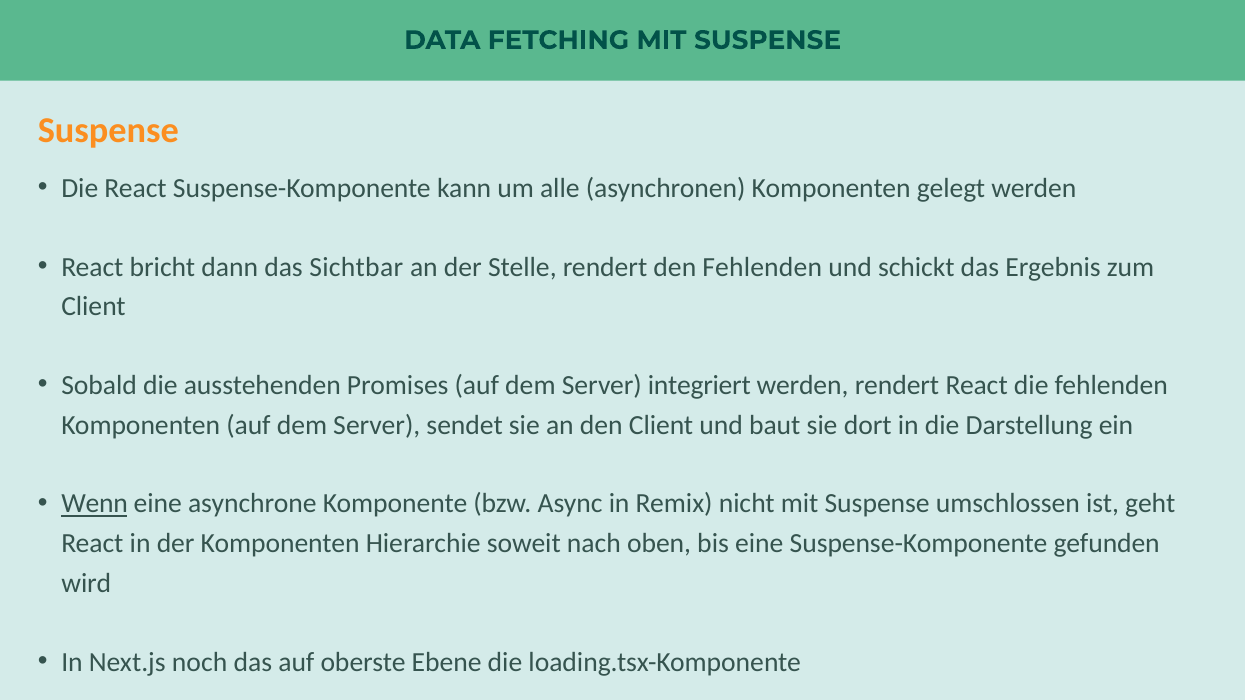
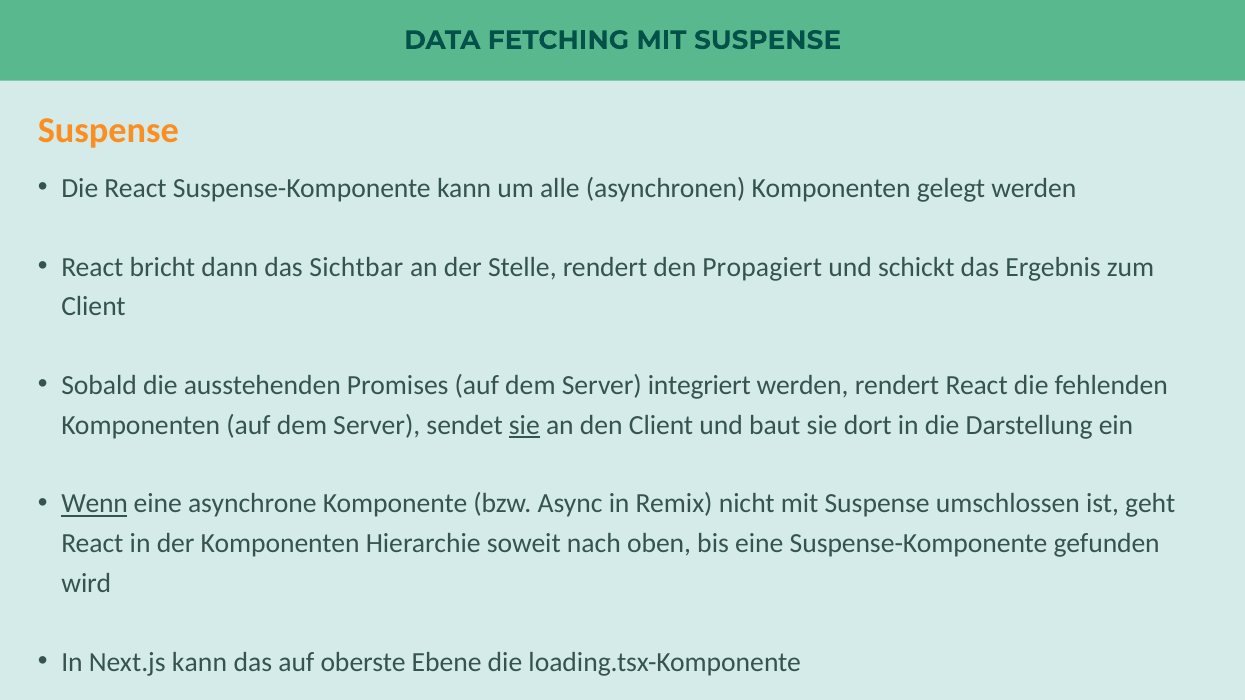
den Fehlenden: Fehlenden -> Propagiert
sie at (524, 425) underline: none -> present
Next.js noch: noch -> kann
